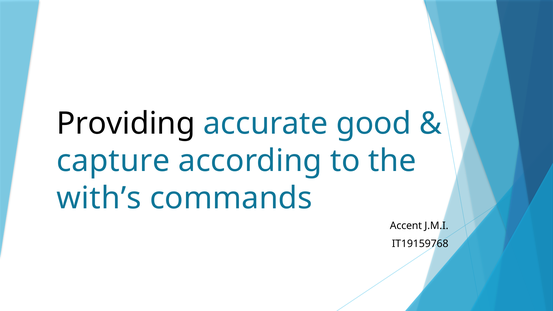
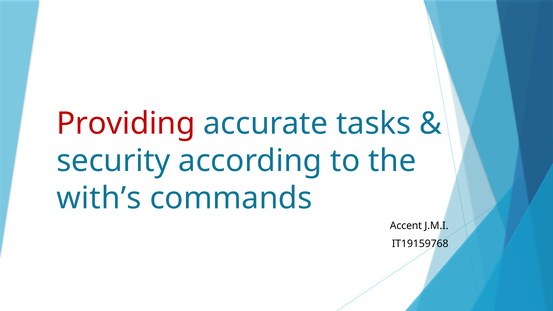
Providing colour: black -> red
good: good -> tasks
capture: capture -> security
